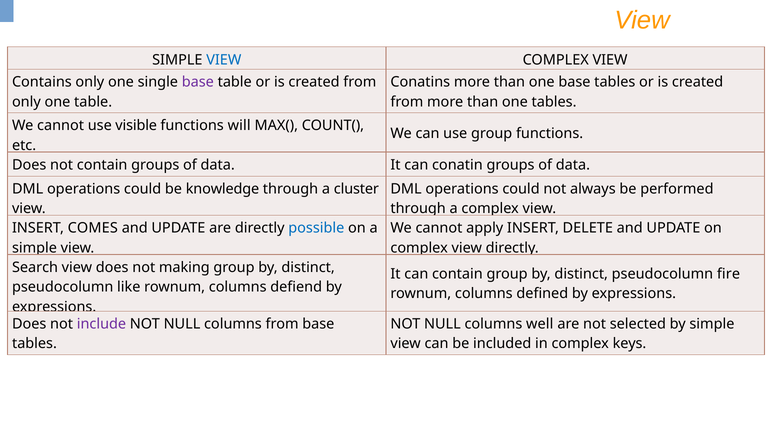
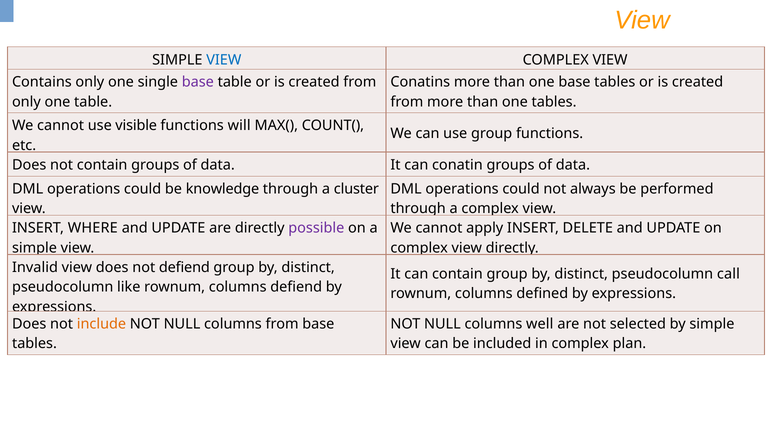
COMES: COMES -> WHERE
possible colour: blue -> purple
Search: Search -> Invalid
not making: making -> defiend
fire: fire -> call
include colour: purple -> orange
keys: keys -> plan
